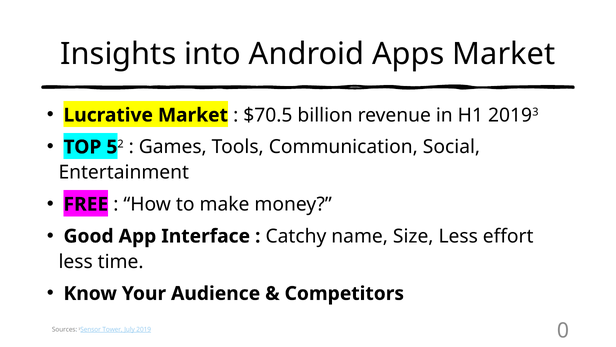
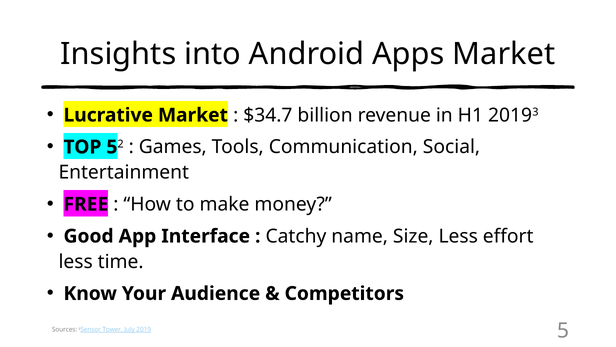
$70.5: $70.5 -> $34.7
2019 0: 0 -> 5
